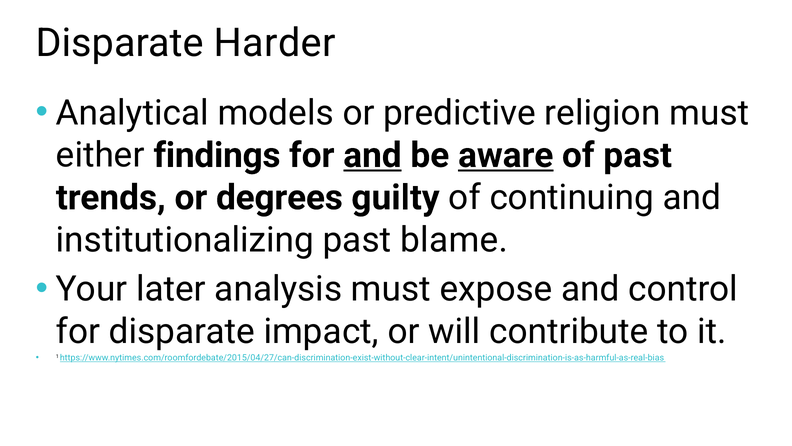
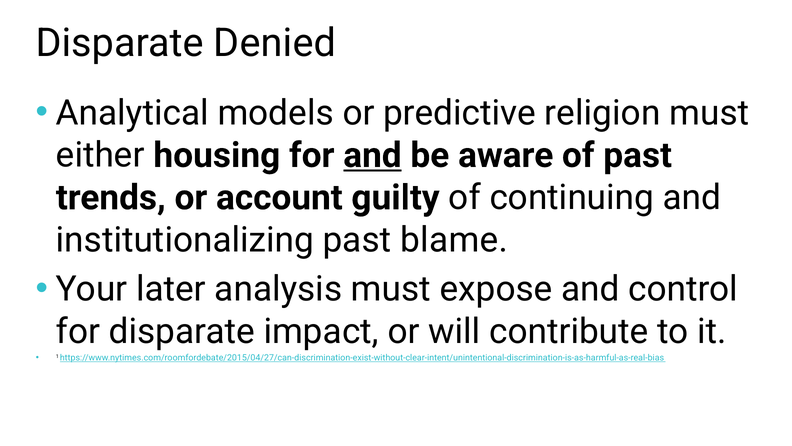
Harder: Harder -> Denied
findings: findings -> housing
aware underline: present -> none
degrees: degrees -> account
